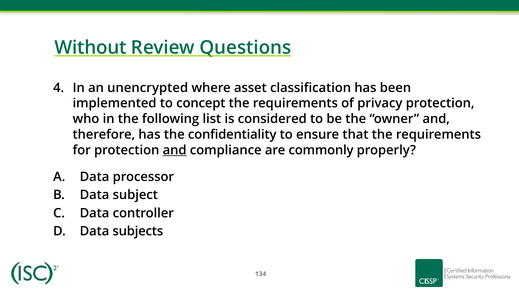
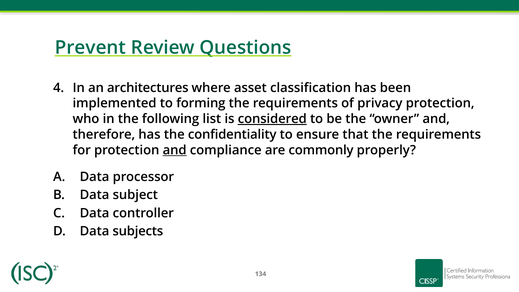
Without: Without -> Prevent
unencrypted: unencrypted -> architectures
concept: concept -> forming
considered underline: none -> present
